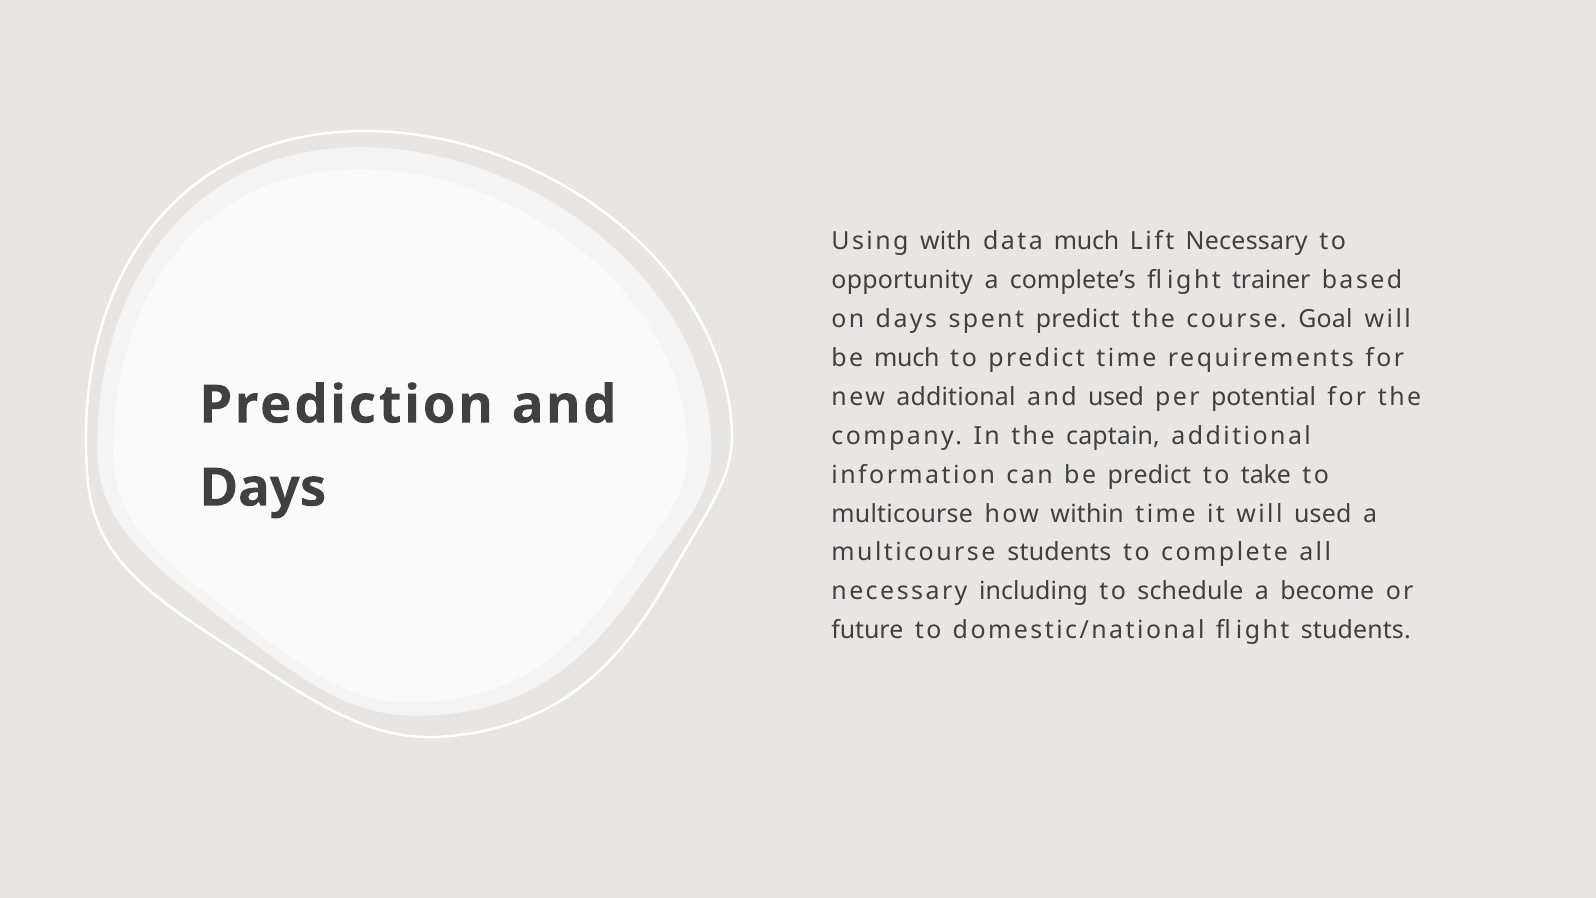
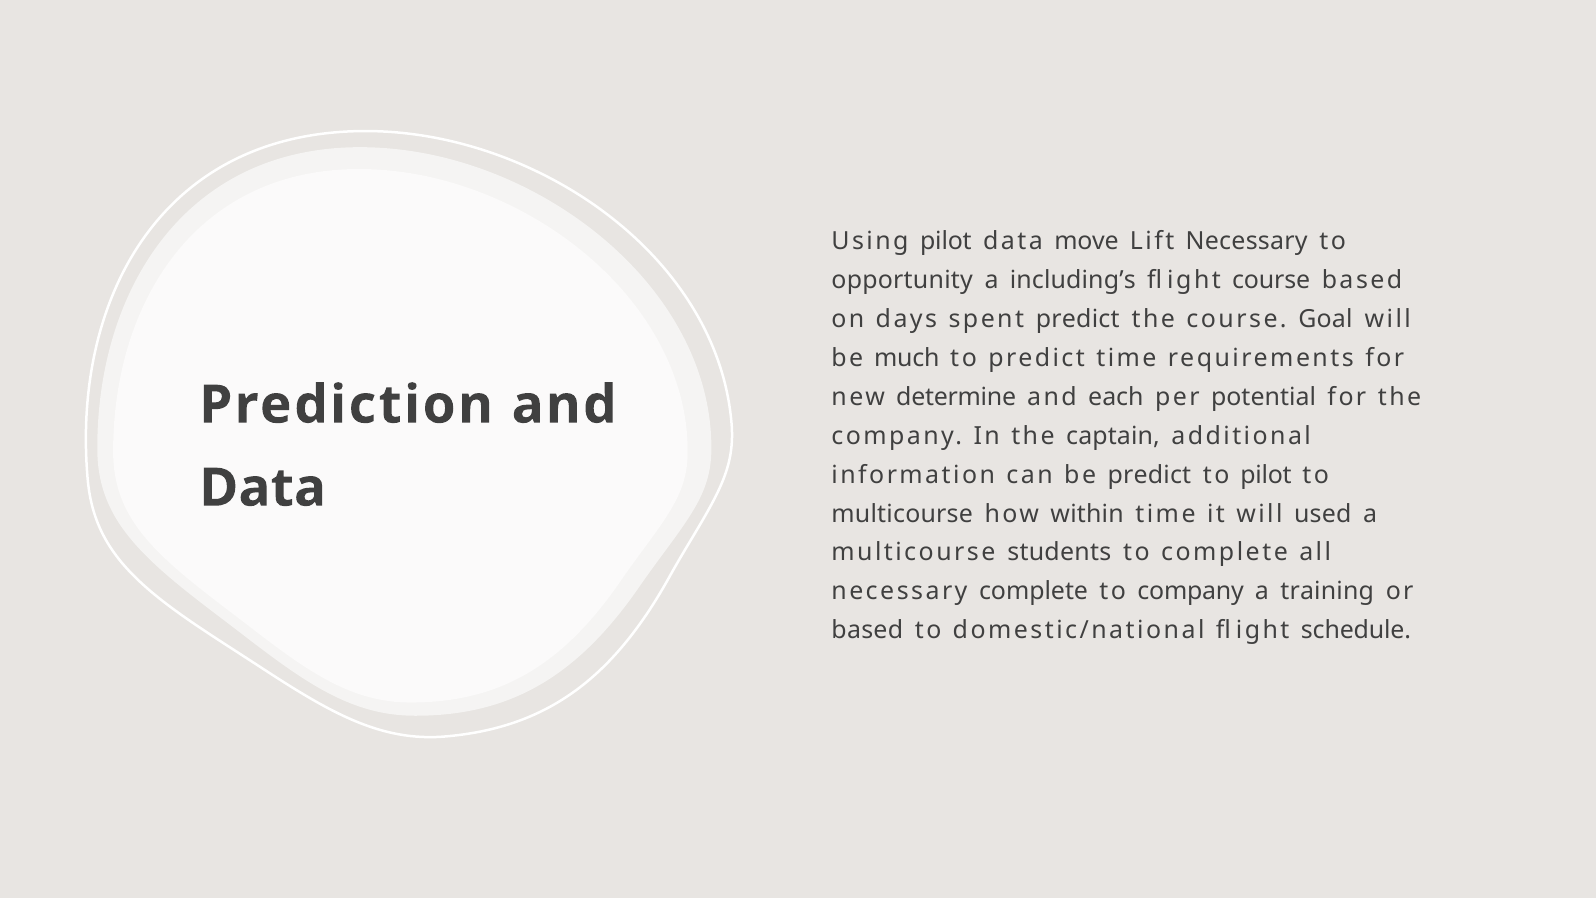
Using with: with -> pilot
data much: much -> move
complete’s: complete’s -> including’s
flight trainer: trainer -> course
new additional: additional -> determine
and used: used -> each
to take: take -> pilot
Days at (263, 488): Days -> Data
necessary including: including -> complete
to schedule: schedule -> company
become: become -> training
future at (867, 630): future -> based
flight students: students -> schedule
